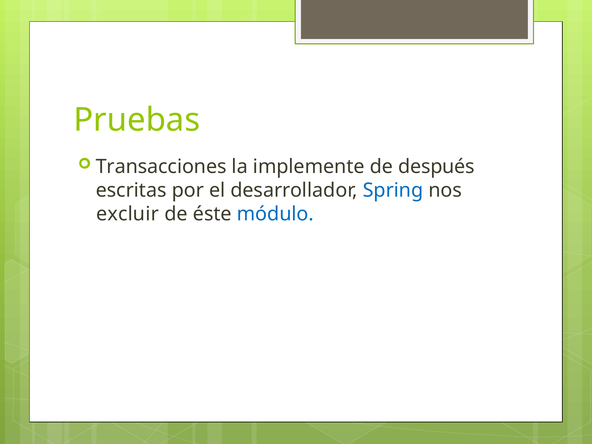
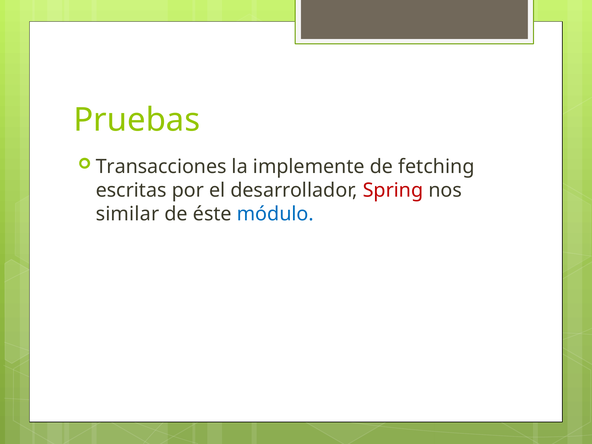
después: después -> fetching
Spring colour: blue -> red
excluir: excluir -> similar
